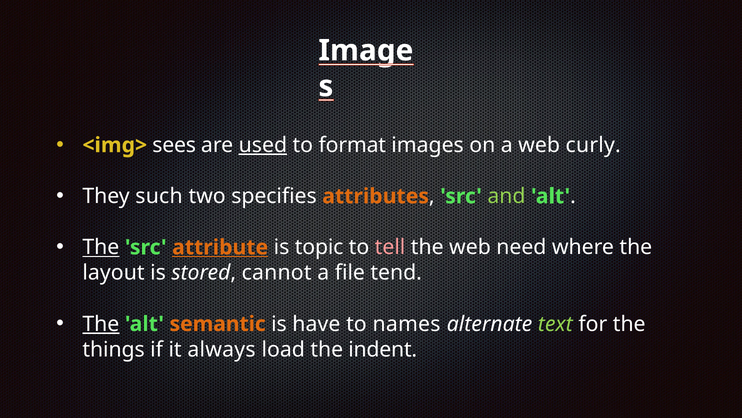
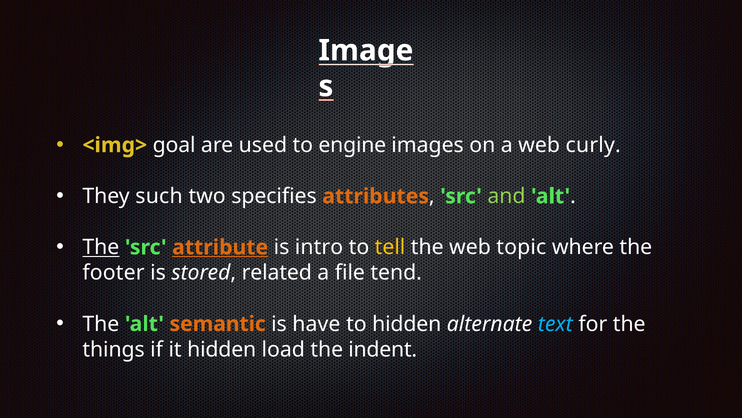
sees: sees -> goal
used underline: present -> none
format: format -> engine
topic: topic -> intro
tell colour: pink -> yellow
need: need -> topic
layout: layout -> footer
cannot: cannot -> related
The at (101, 324) underline: present -> none
to names: names -> hidden
text colour: light green -> light blue
it always: always -> hidden
